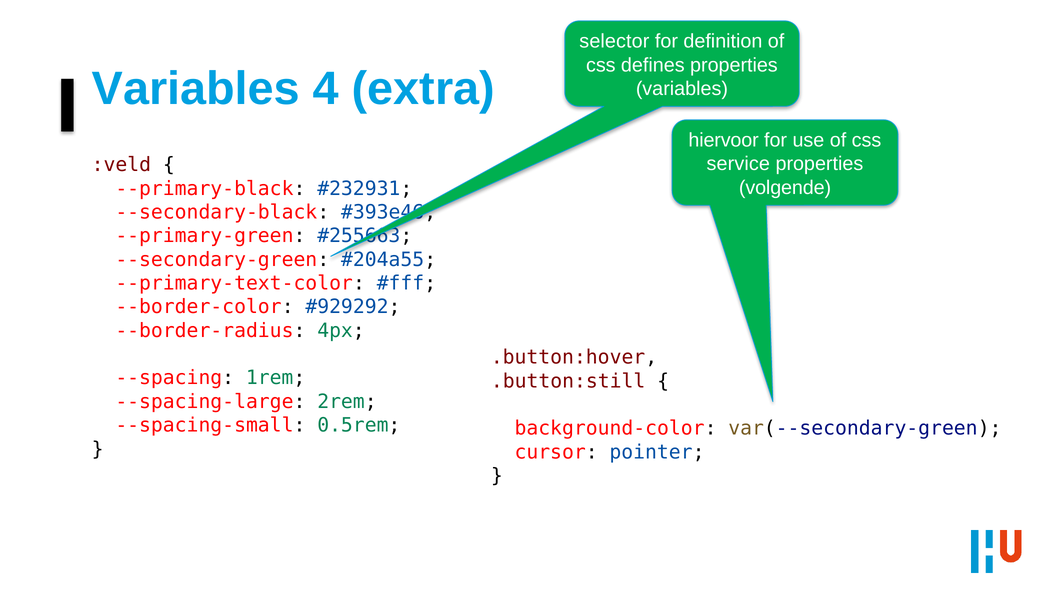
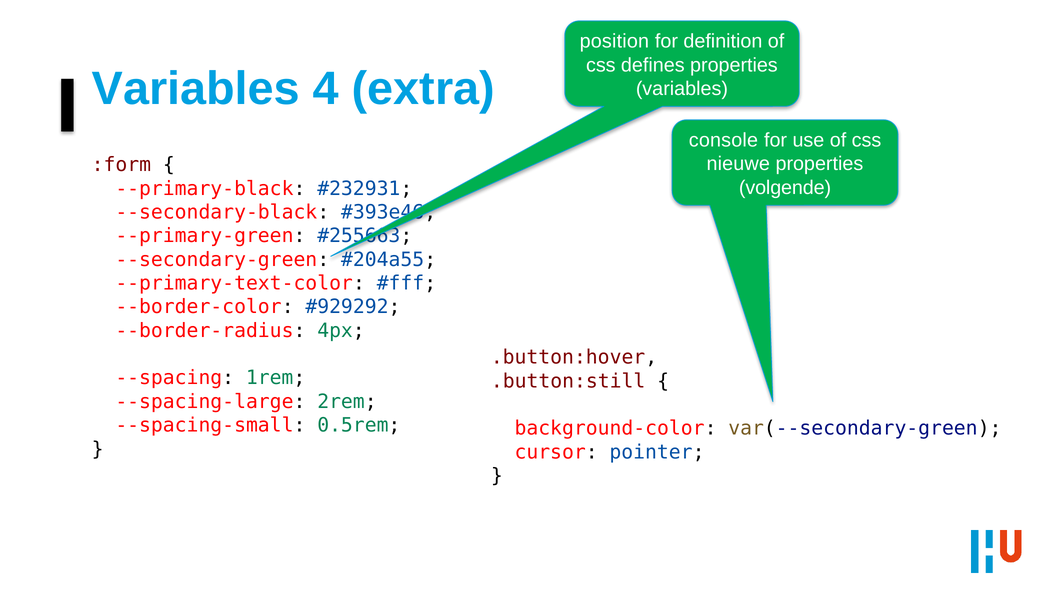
selector: selector -> position
hiervoor: hiervoor -> console
service: service -> nieuwe
:veld: :veld -> :form
